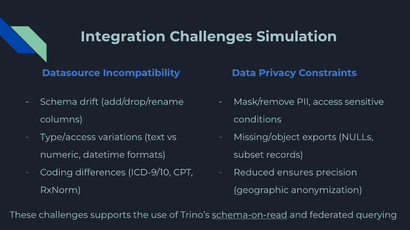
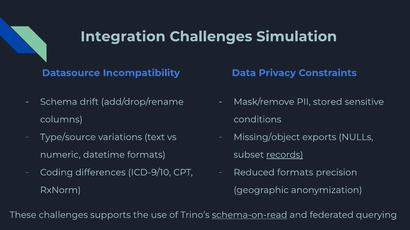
access: access -> stored
Type/access: Type/access -> Type/source
records underline: none -> present
Reduced ensures: ensures -> formats
